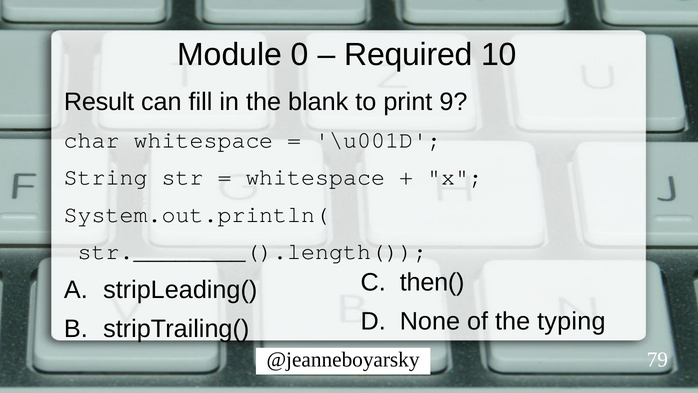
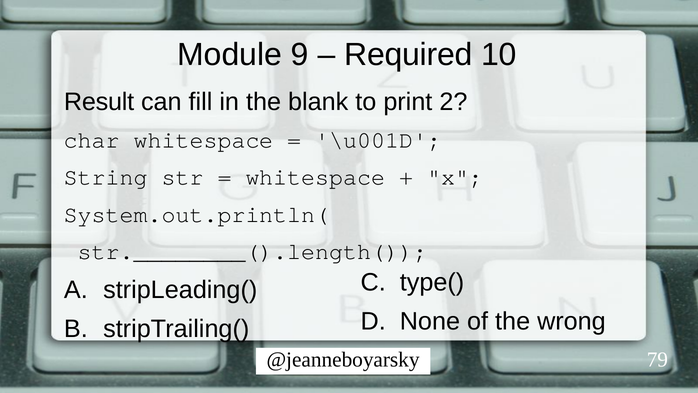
0: 0 -> 9
9: 9 -> 2
then(: then( -> type(
typing: typing -> wrong
